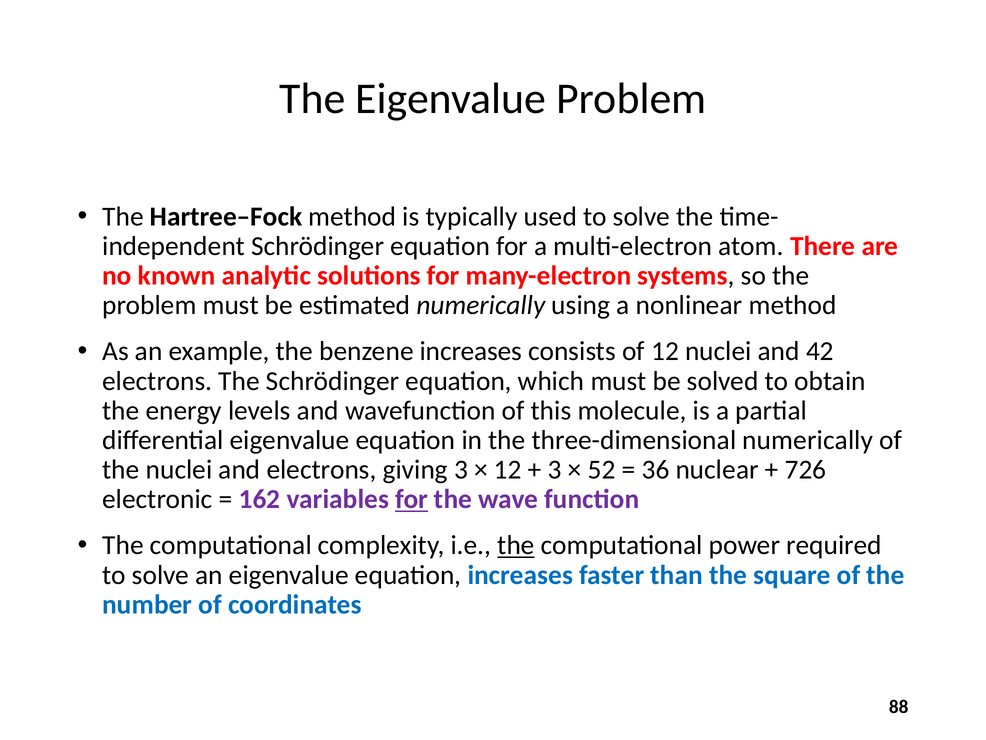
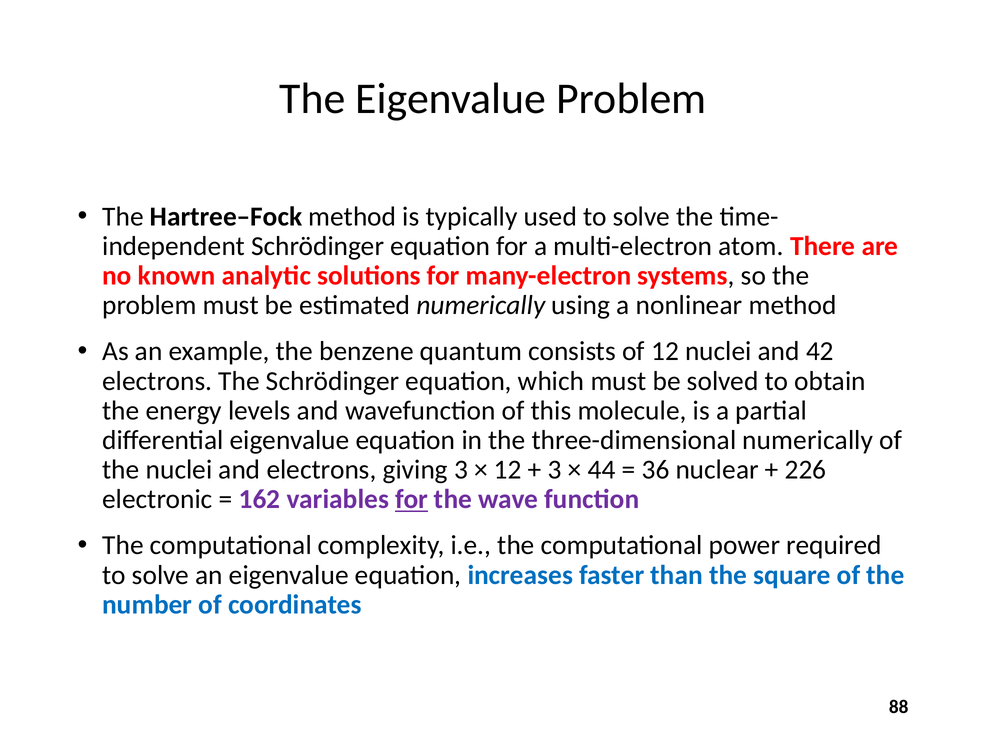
benzene increases: increases -> quantum
52: 52 -> 44
726: 726 -> 226
the at (516, 545) underline: present -> none
